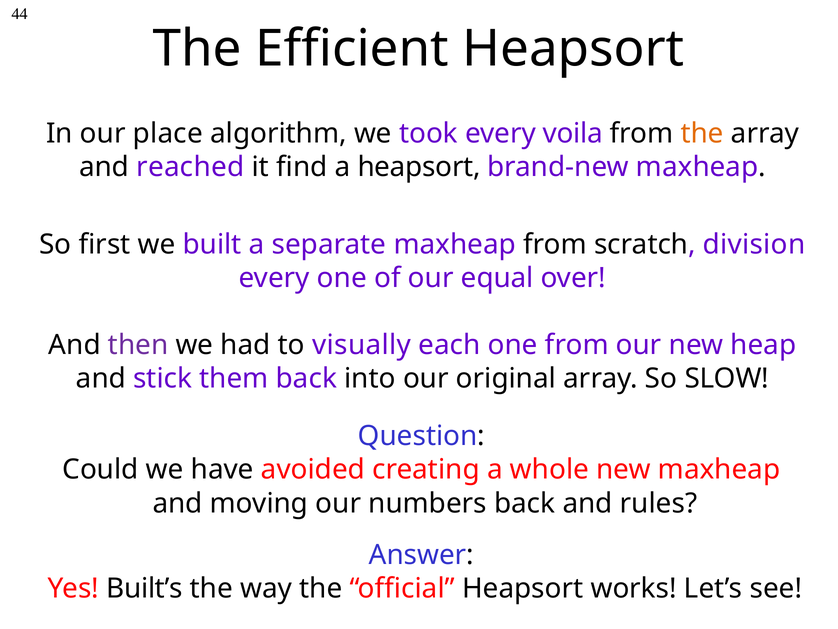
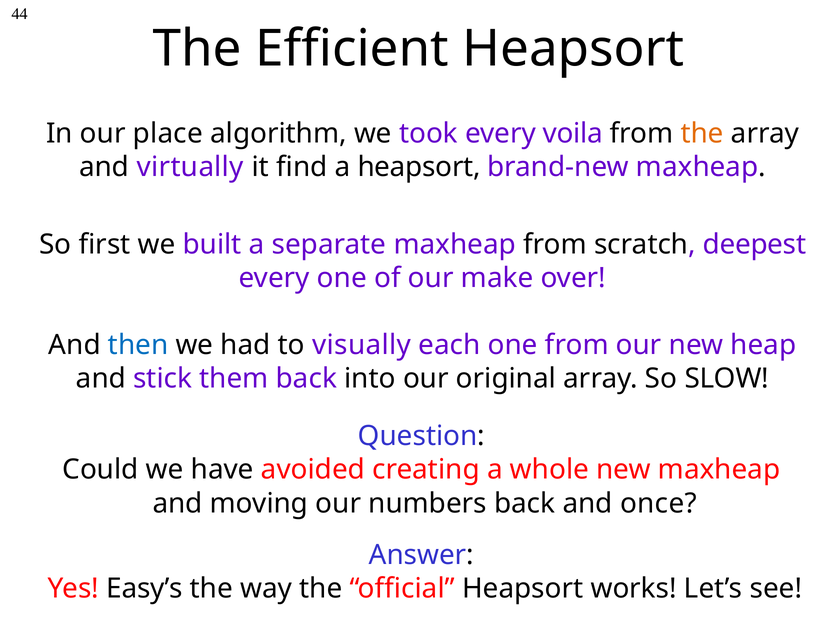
reached: reached -> virtually
division: division -> deepest
equal: equal -> make
then colour: purple -> blue
rules: rules -> once
Built’s: Built’s -> Easy’s
